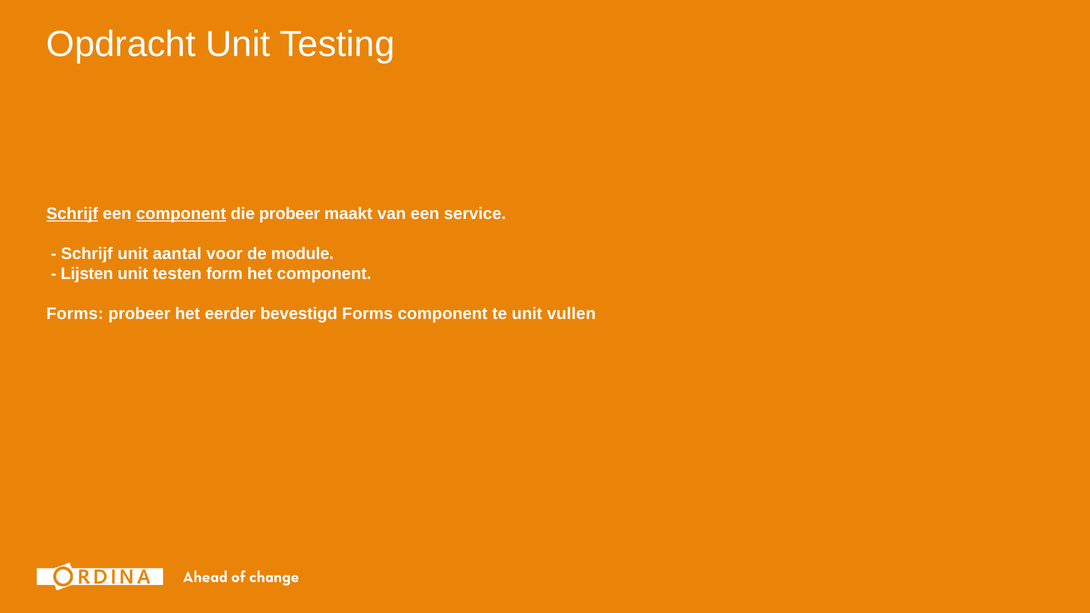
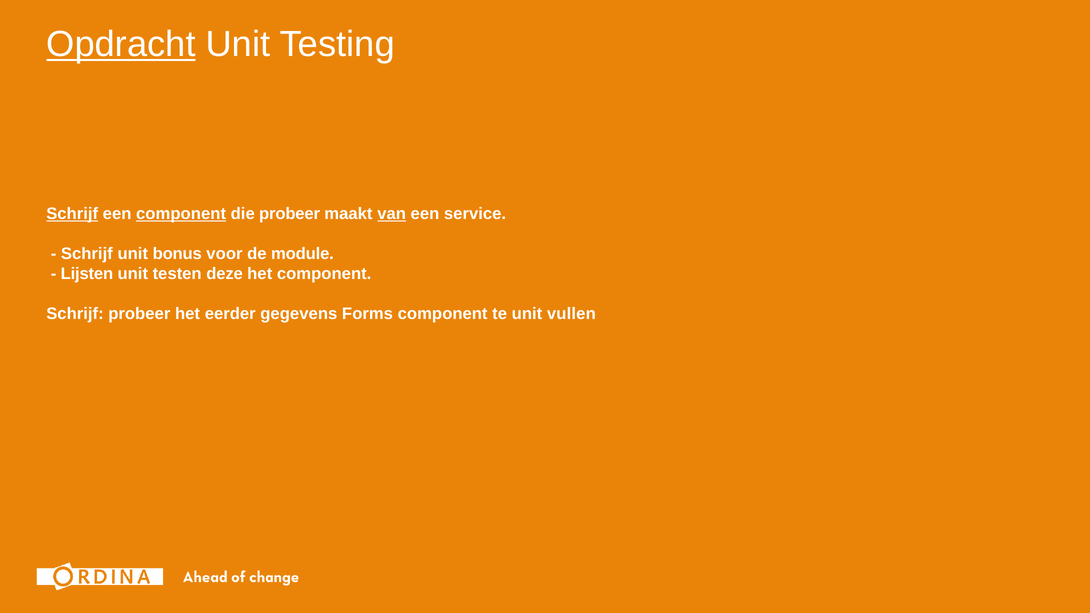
Opdracht underline: none -> present
van underline: none -> present
aantal: aantal -> bonus
form: form -> deze
Forms at (75, 314): Forms -> Schrijf
bevestigd: bevestigd -> gegevens
